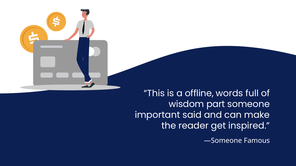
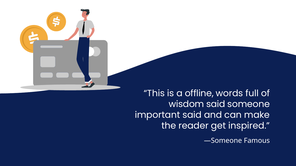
wisdom part: part -> said
